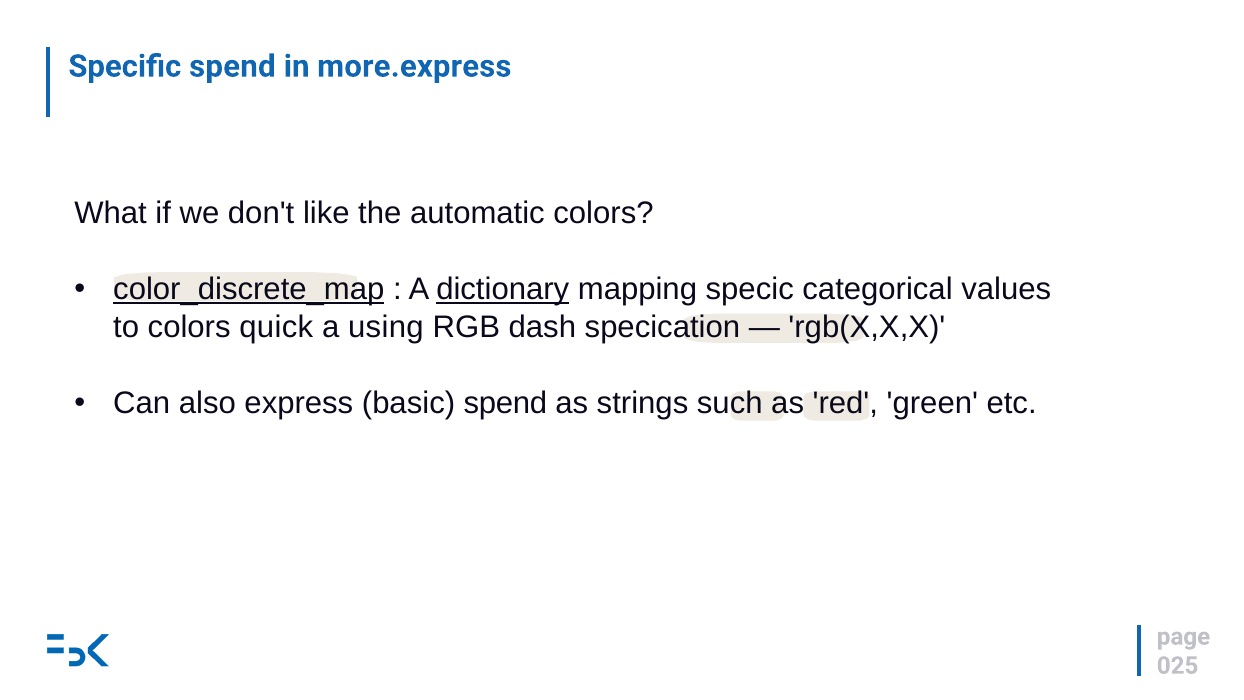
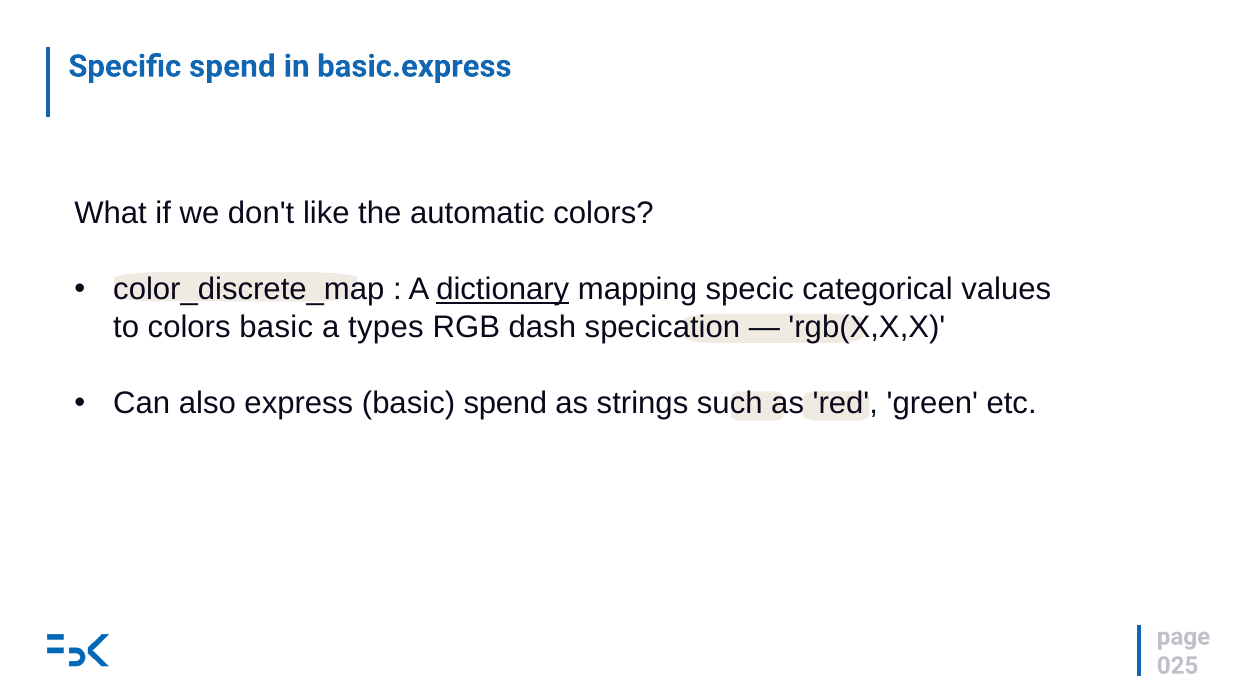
more.express: more.express -> basic.express
color_discrete_map underline: present -> none
colors quick: quick -> basic
using: using -> types
